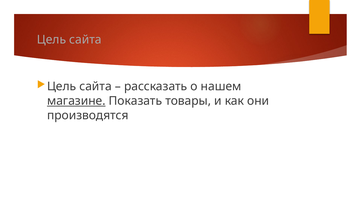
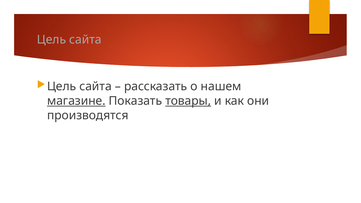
товары underline: none -> present
